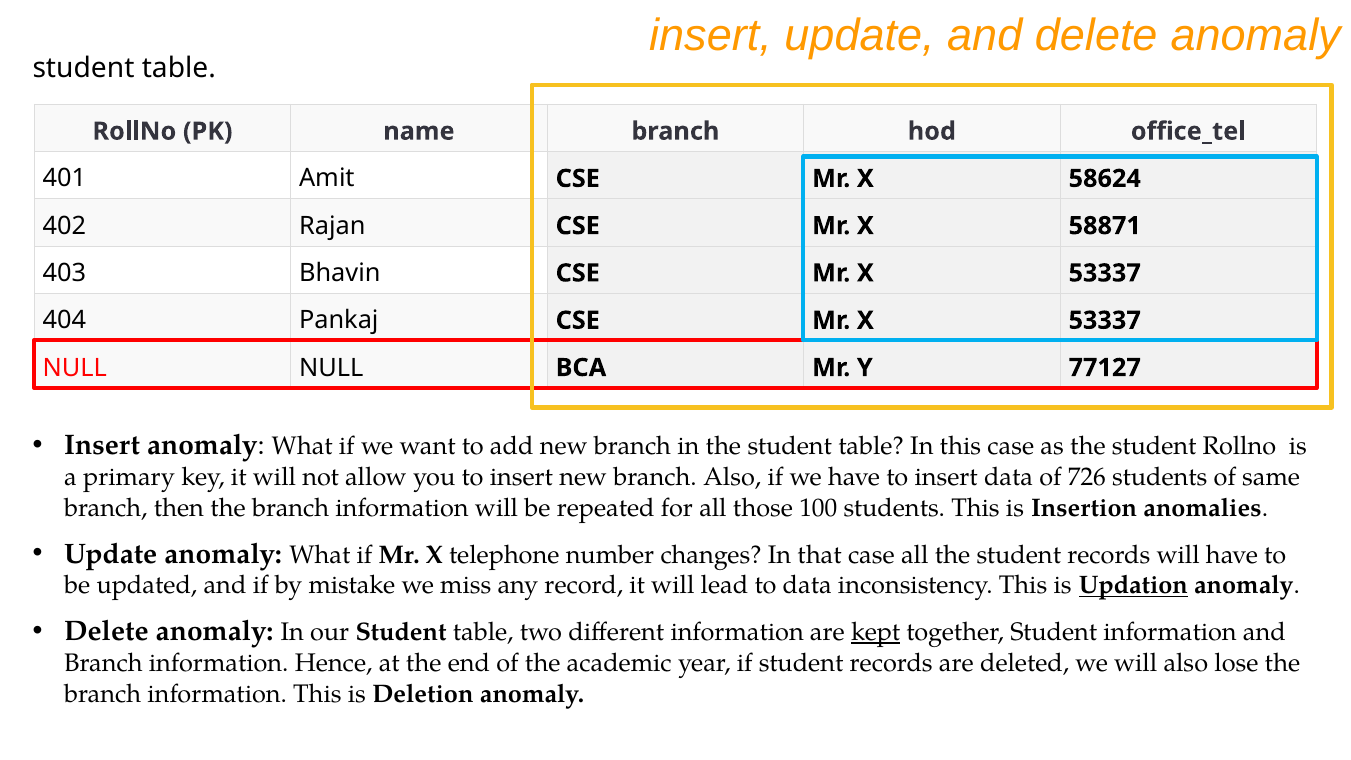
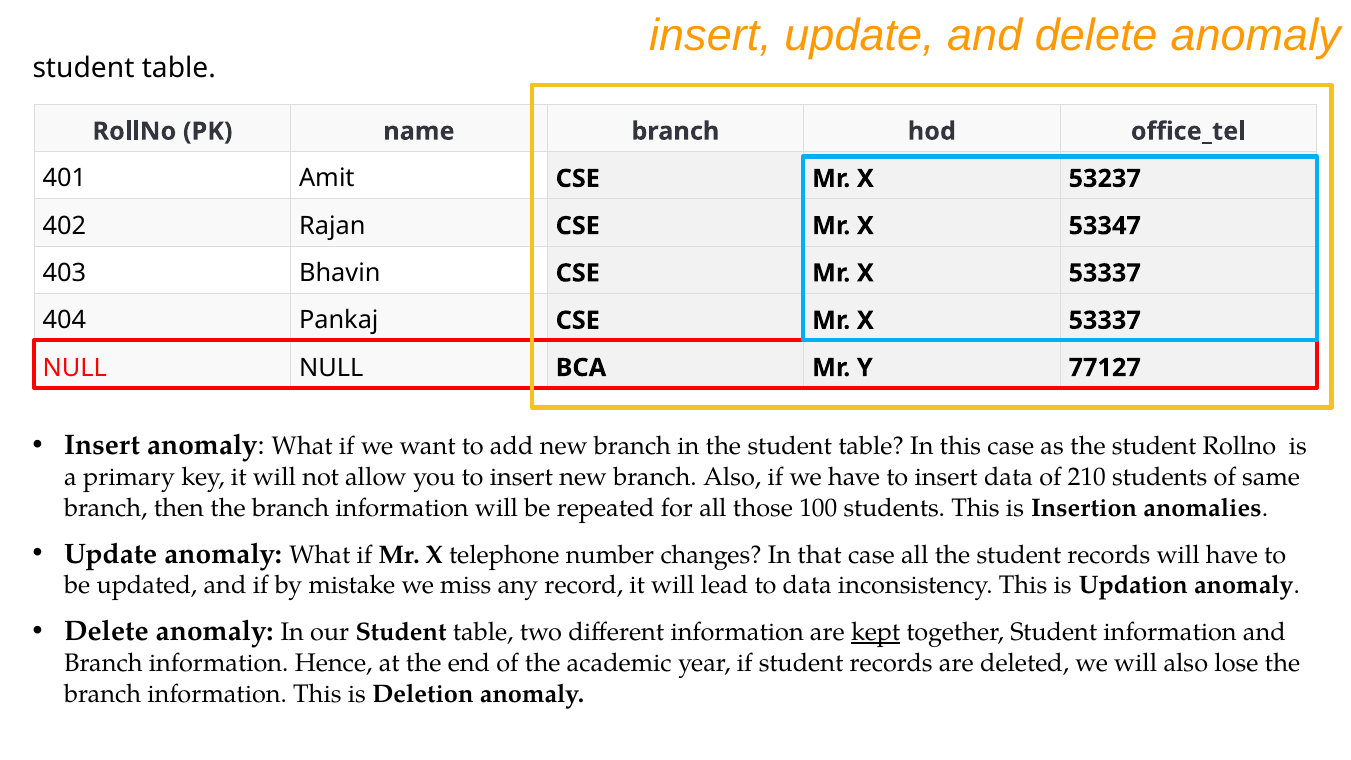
58624: 58624 -> 53237
58871: 58871 -> 53347
726: 726 -> 210
Updation underline: present -> none
